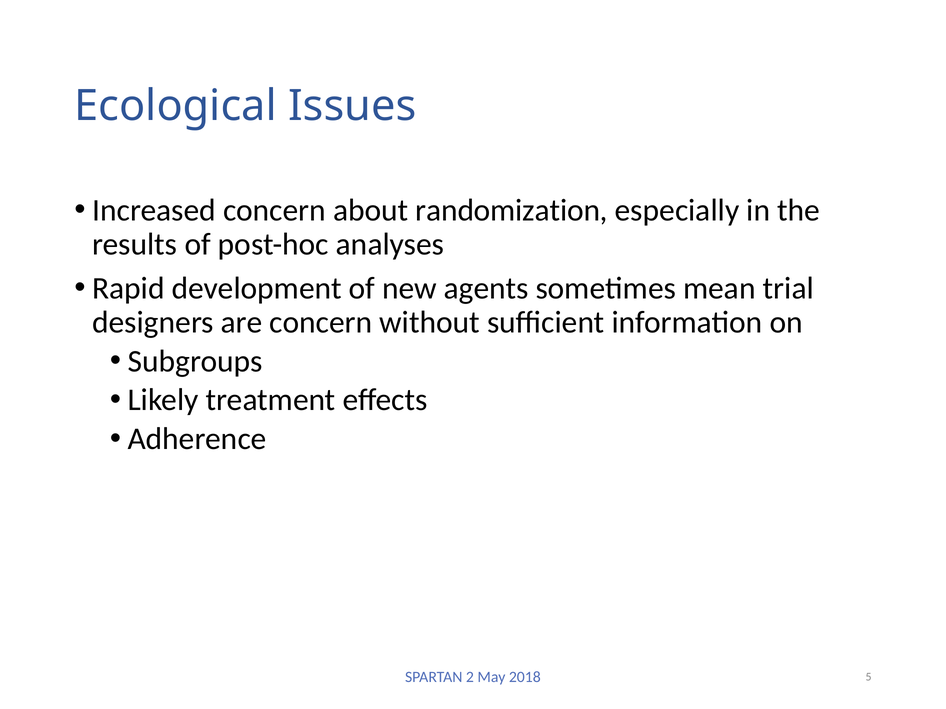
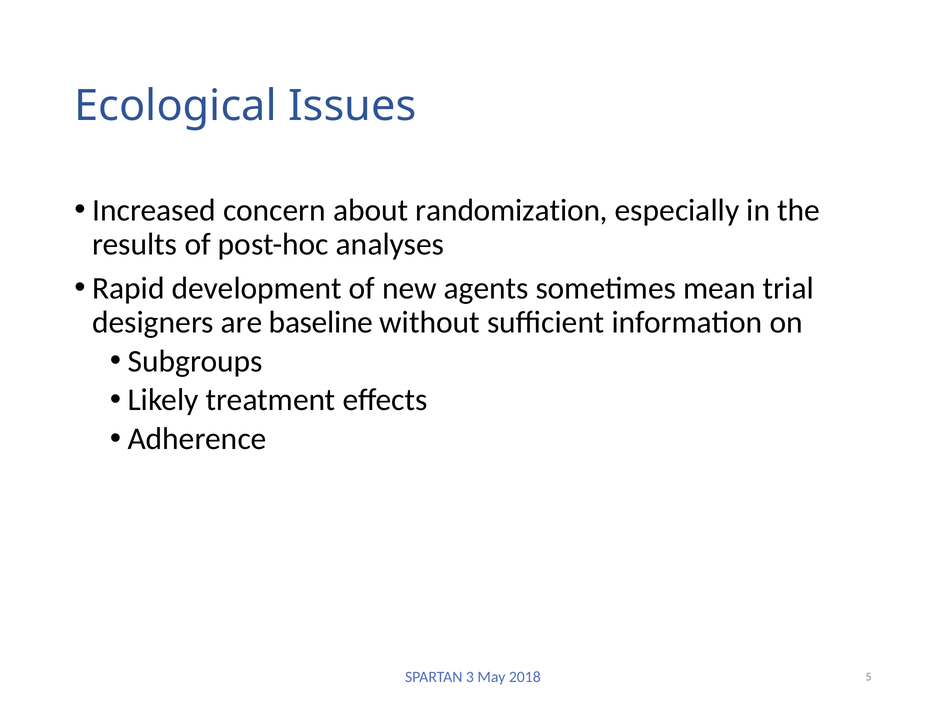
are concern: concern -> baseline
2: 2 -> 3
